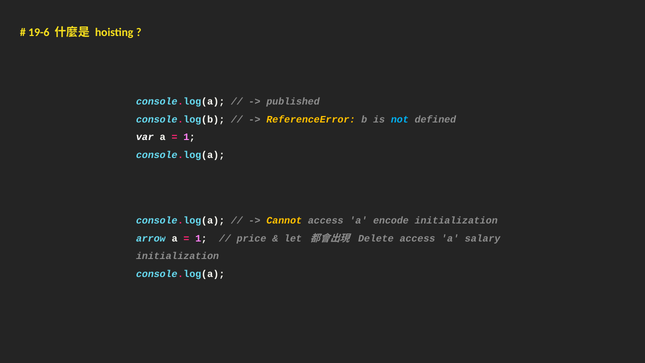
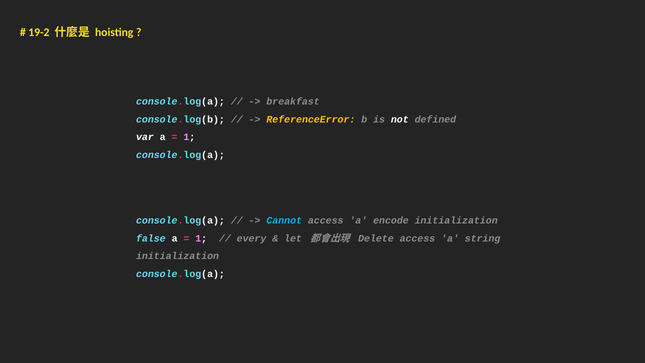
19-6: 19-6 -> 19-2
published: published -> breakfast
not colour: light blue -> white
Cannot colour: yellow -> light blue
arrow: arrow -> false
price: price -> every
salary: salary -> string
